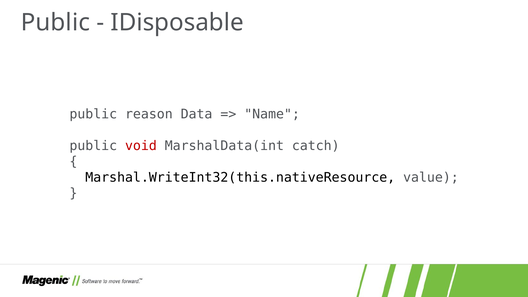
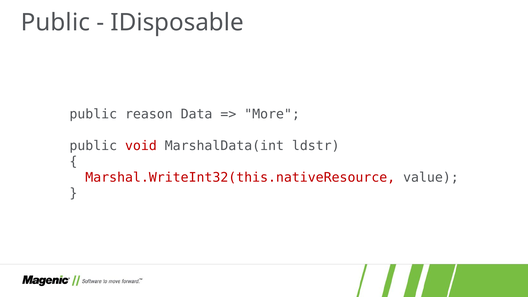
Name: Name -> More
catch: catch -> ldstr
Marshal.WriteInt32(this.nativeResource colour: black -> red
